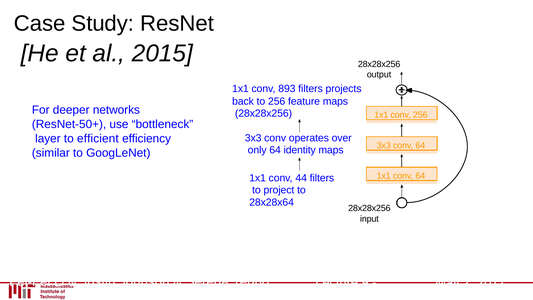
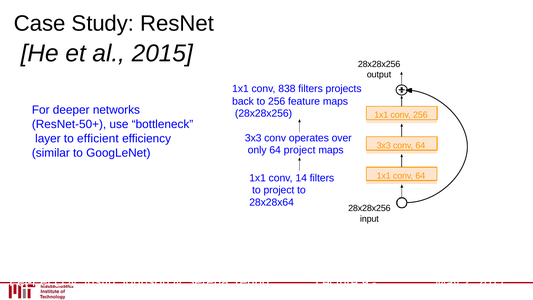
893: 893 -> 838
64 identity: identity -> project
44: 44 -> 14
